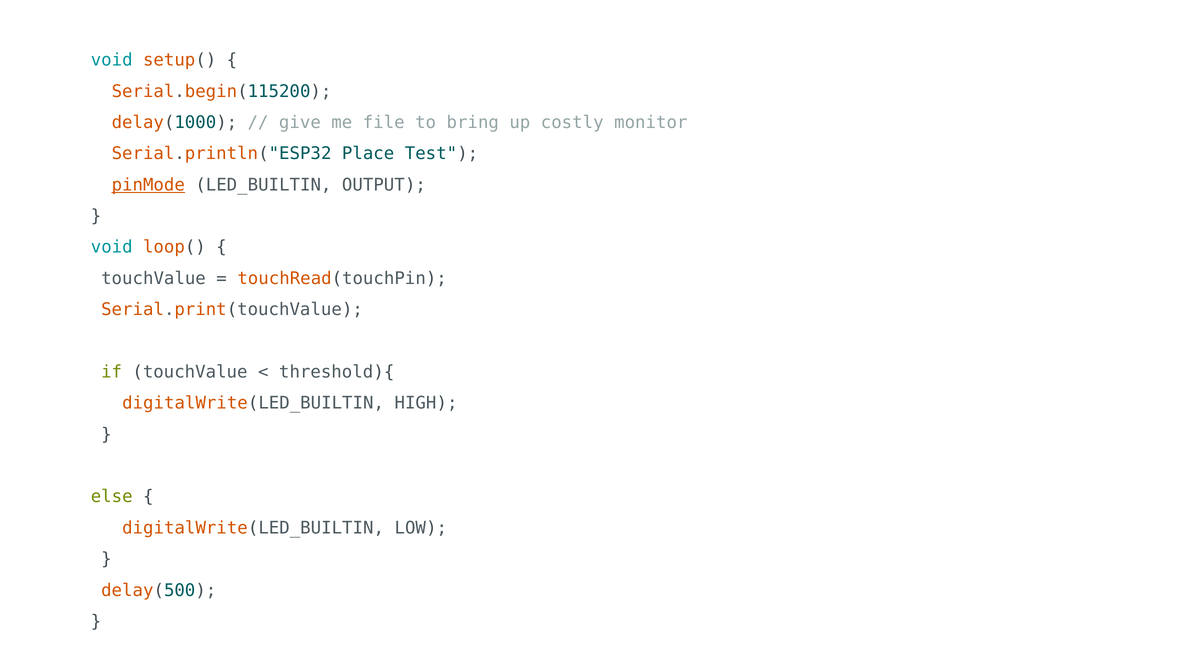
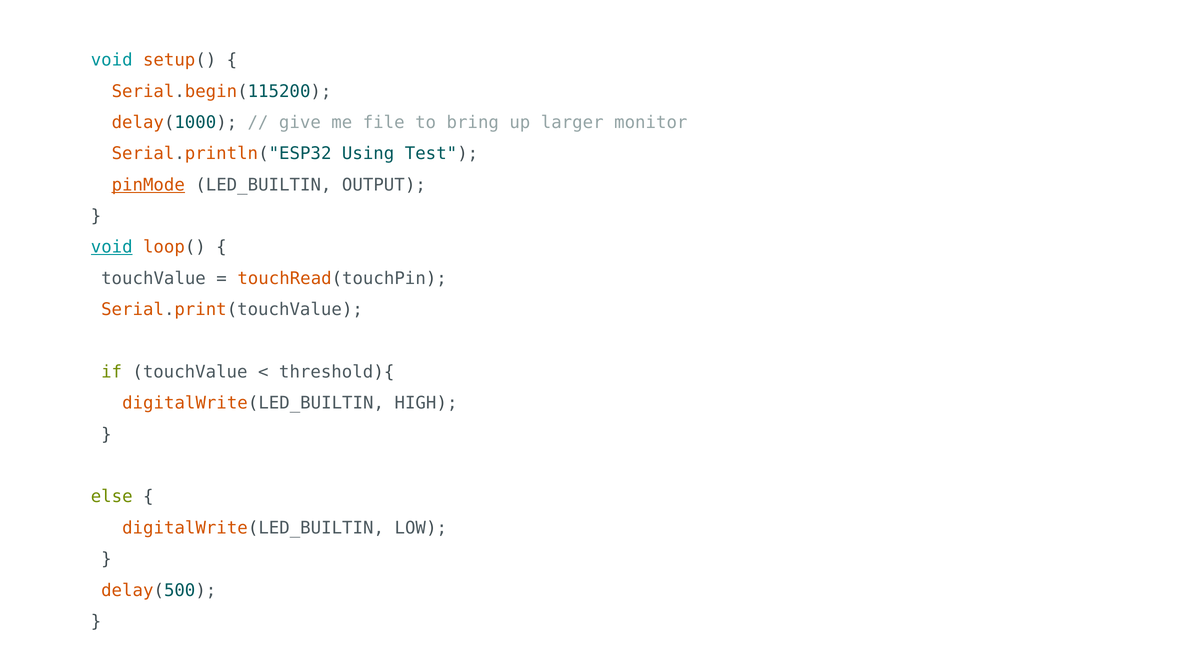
costly: costly -> larger
Place: Place -> Using
void at (112, 247) underline: none -> present
